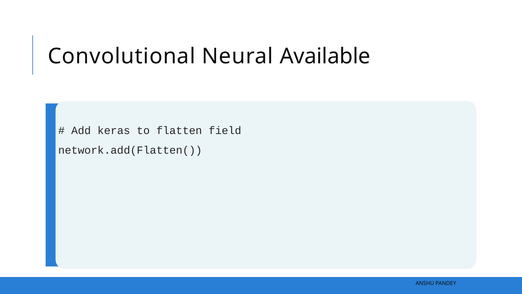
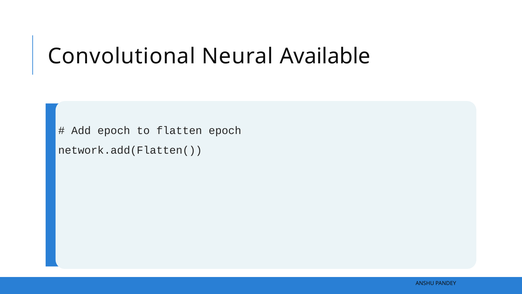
Add keras: keras -> epoch
flatten field: field -> epoch
